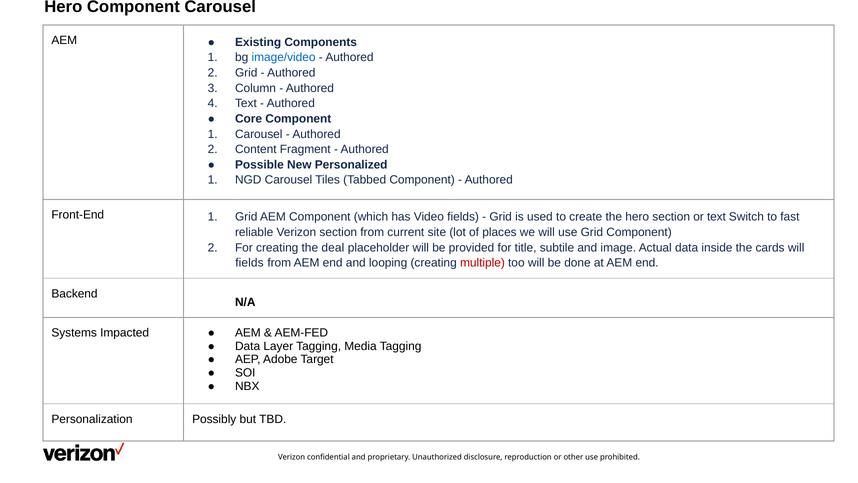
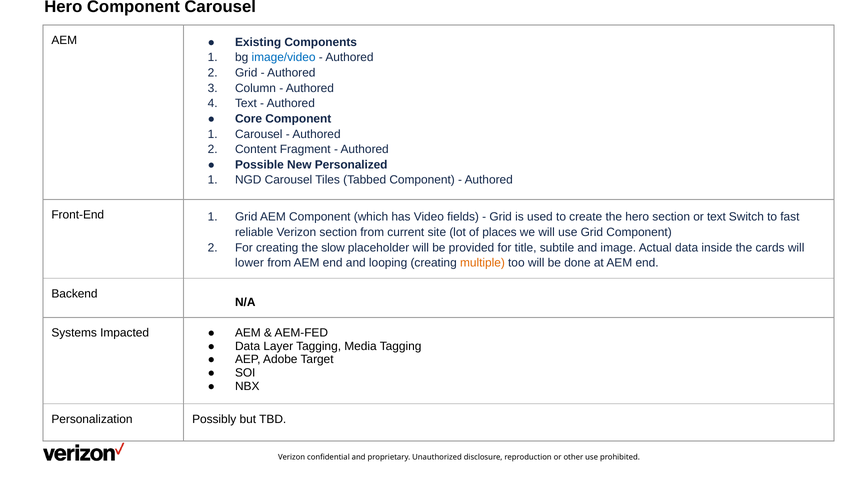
deal: deal -> slow
fields at (249, 263): fields -> lower
multiple colour: red -> orange
